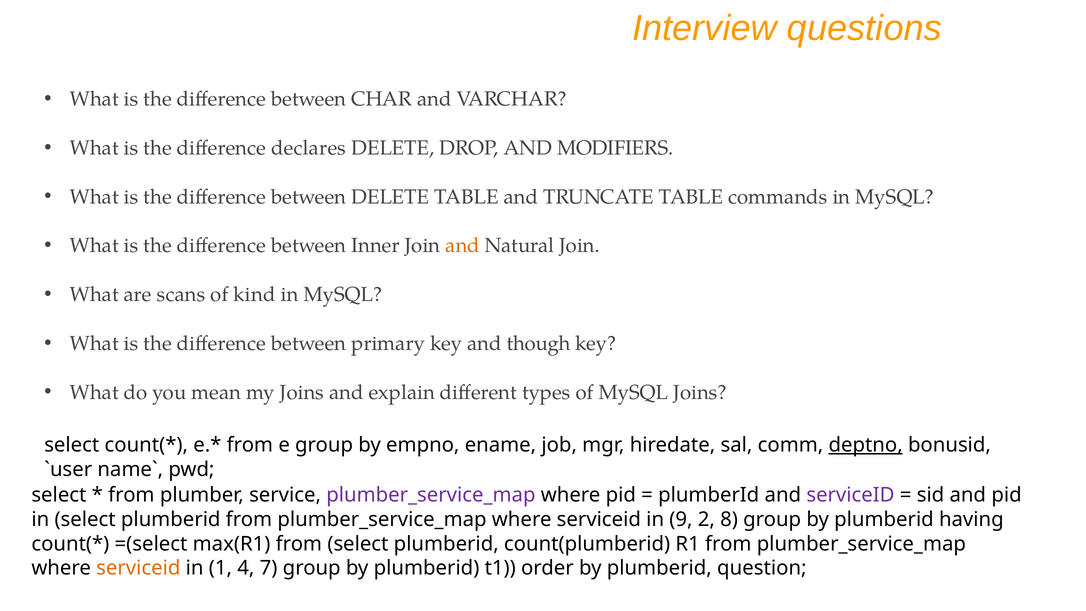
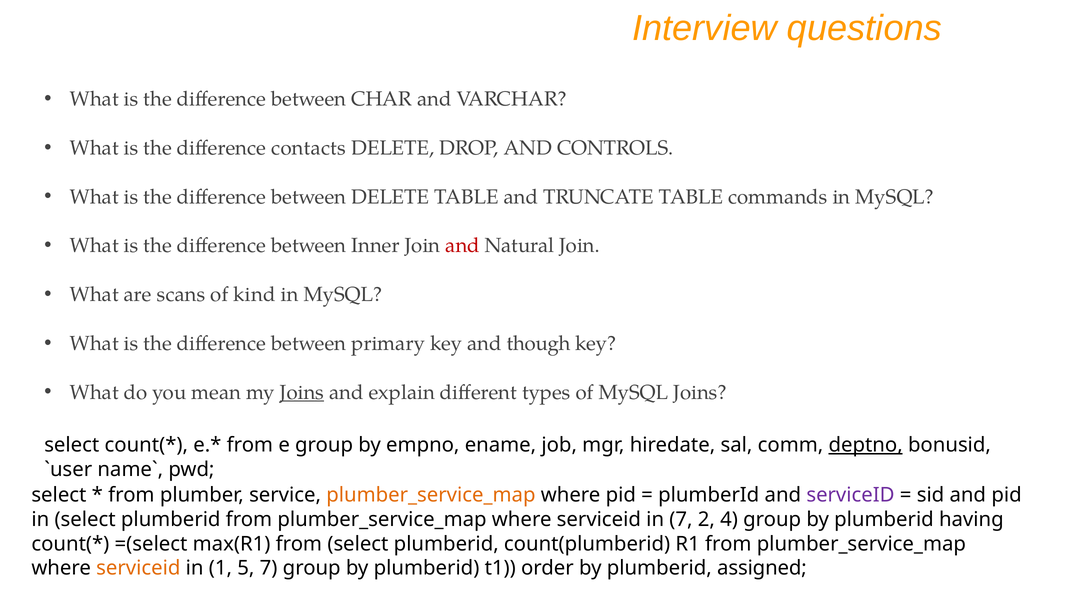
declares: declares -> contacts
MODIFIERS: MODIFIERS -> CONTROLS
and at (463, 246) colour: orange -> red
Joins at (302, 392) underline: none -> present
plumber_service_map at (431, 495) colour: purple -> orange
in 9: 9 -> 7
8: 8 -> 4
4: 4 -> 5
question: question -> assigned
